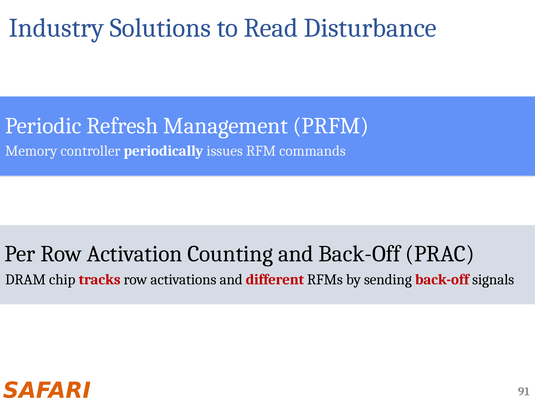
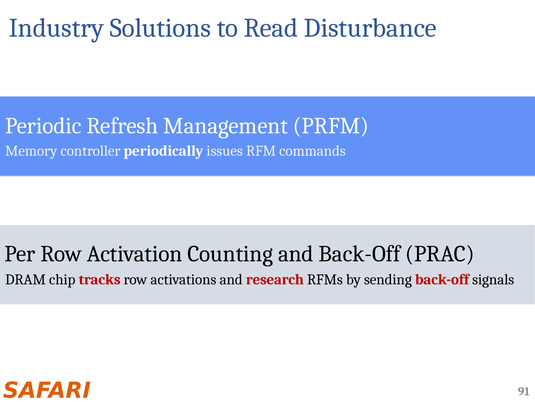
different: different -> research
